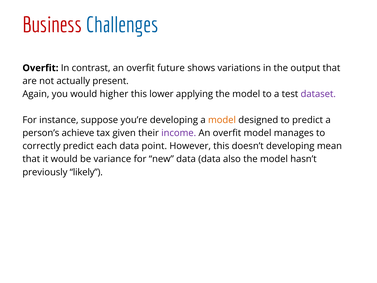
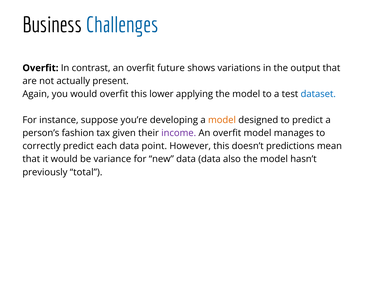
Business colour: red -> black
would higher: higher -> overfit
dataset colour: purple -> blue
achieve: achieve -> fashion
doesn’t developing: developing -> predictions
likely: likely -> total
